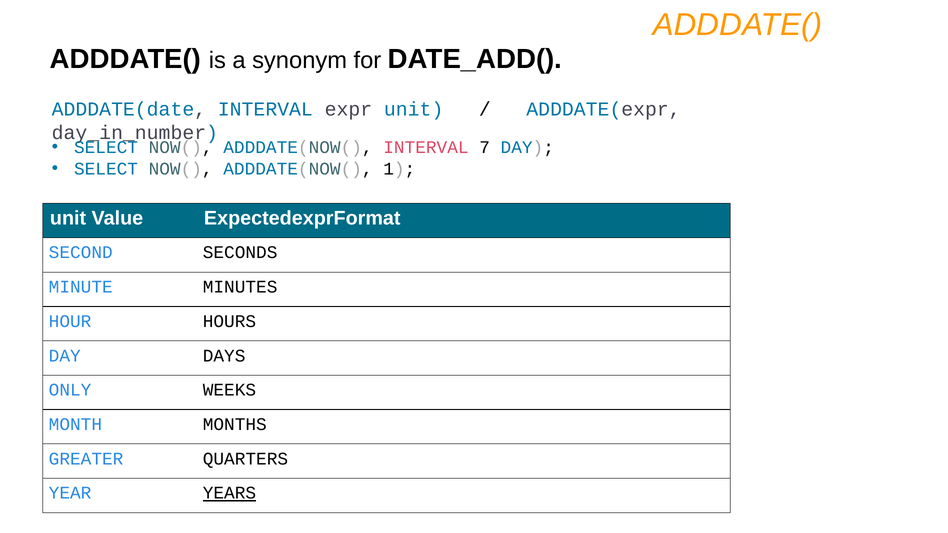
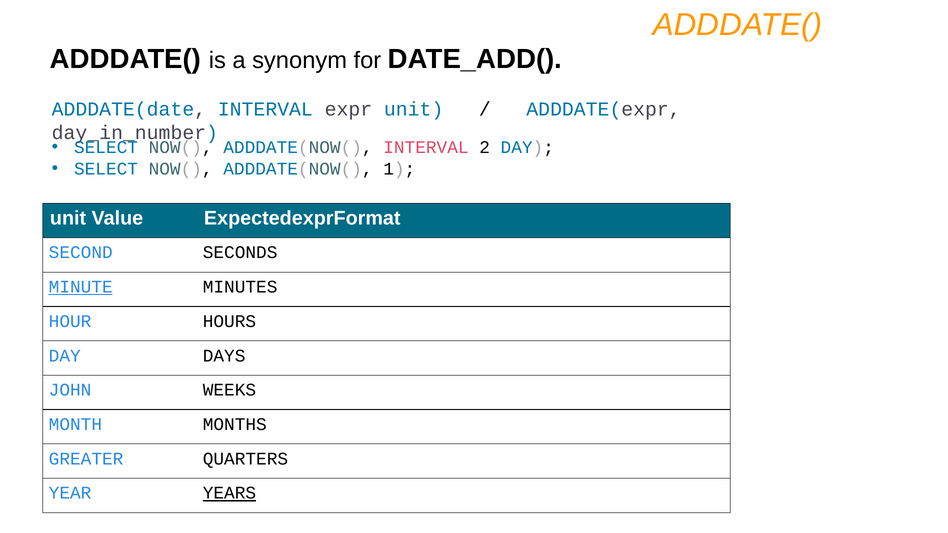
7: 7 -> 2
MINUTE underline: none -> present
ONLY: ONLY -> JOHN
